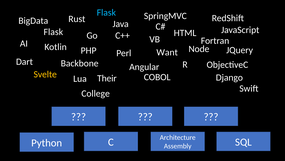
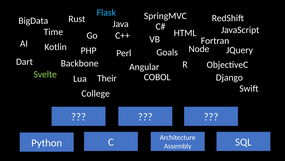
Flask at (53, 32): Flask -> Time
Want: Want -> Goals
Svelte colour: yellow -> light green
